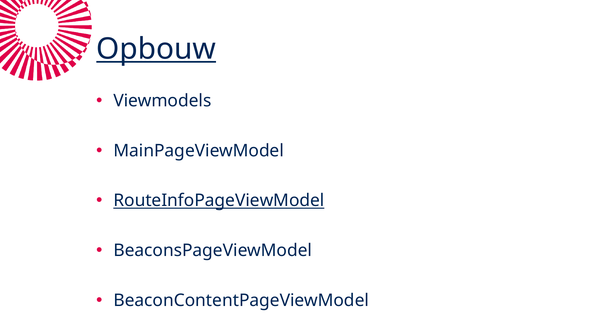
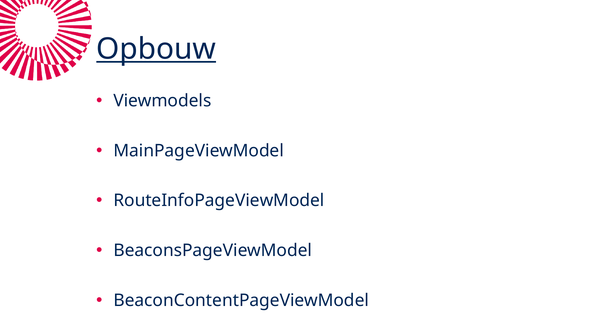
RouteInfoPageViewModel underline: present -> none
